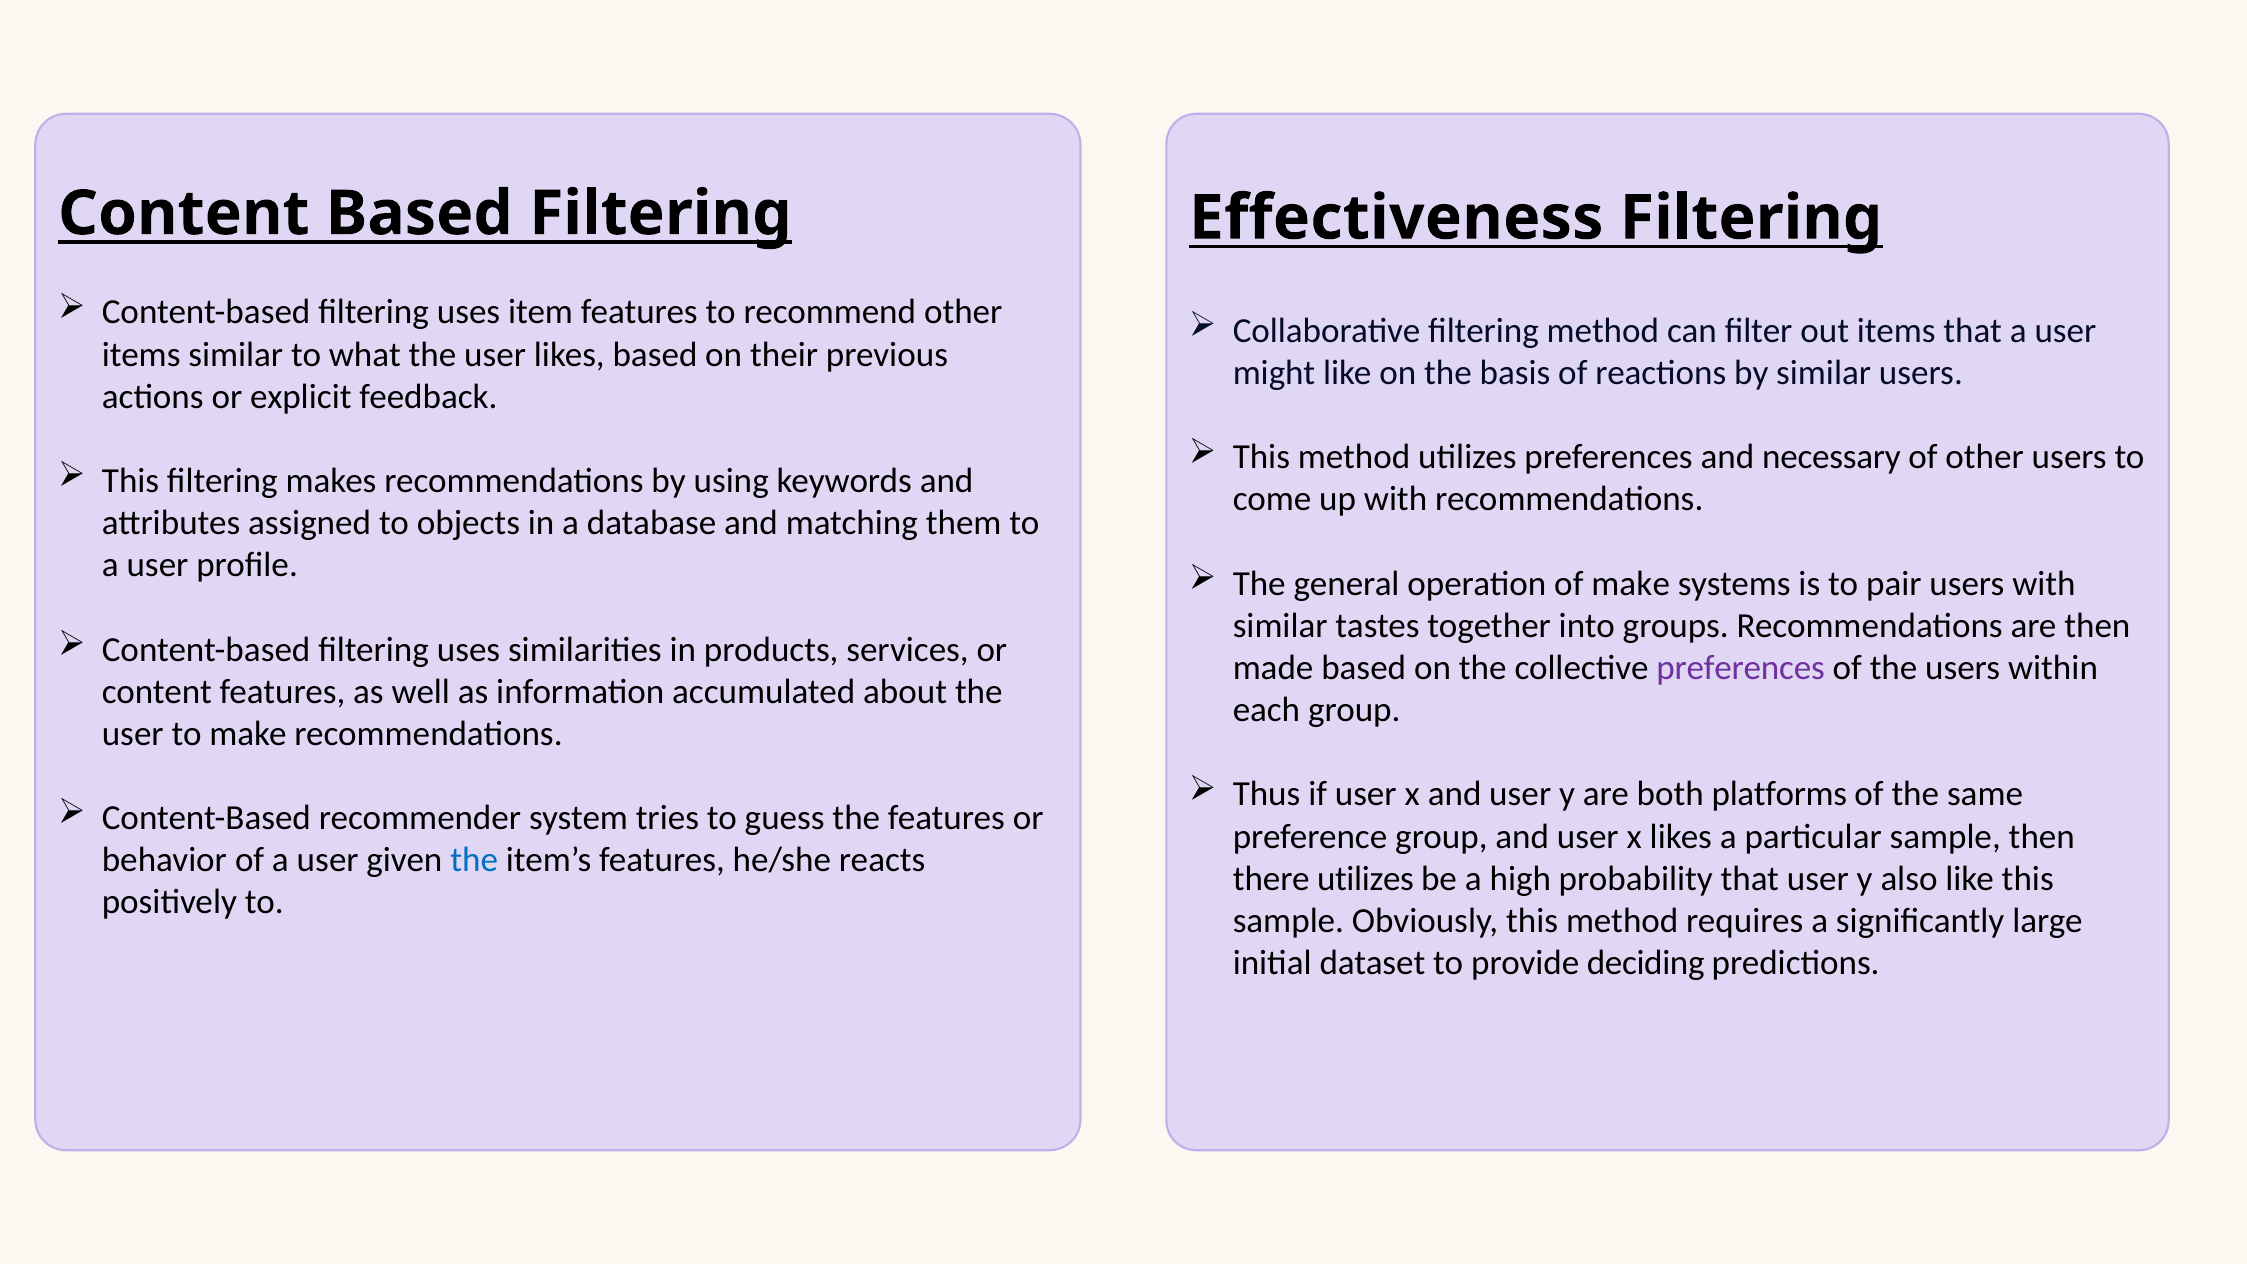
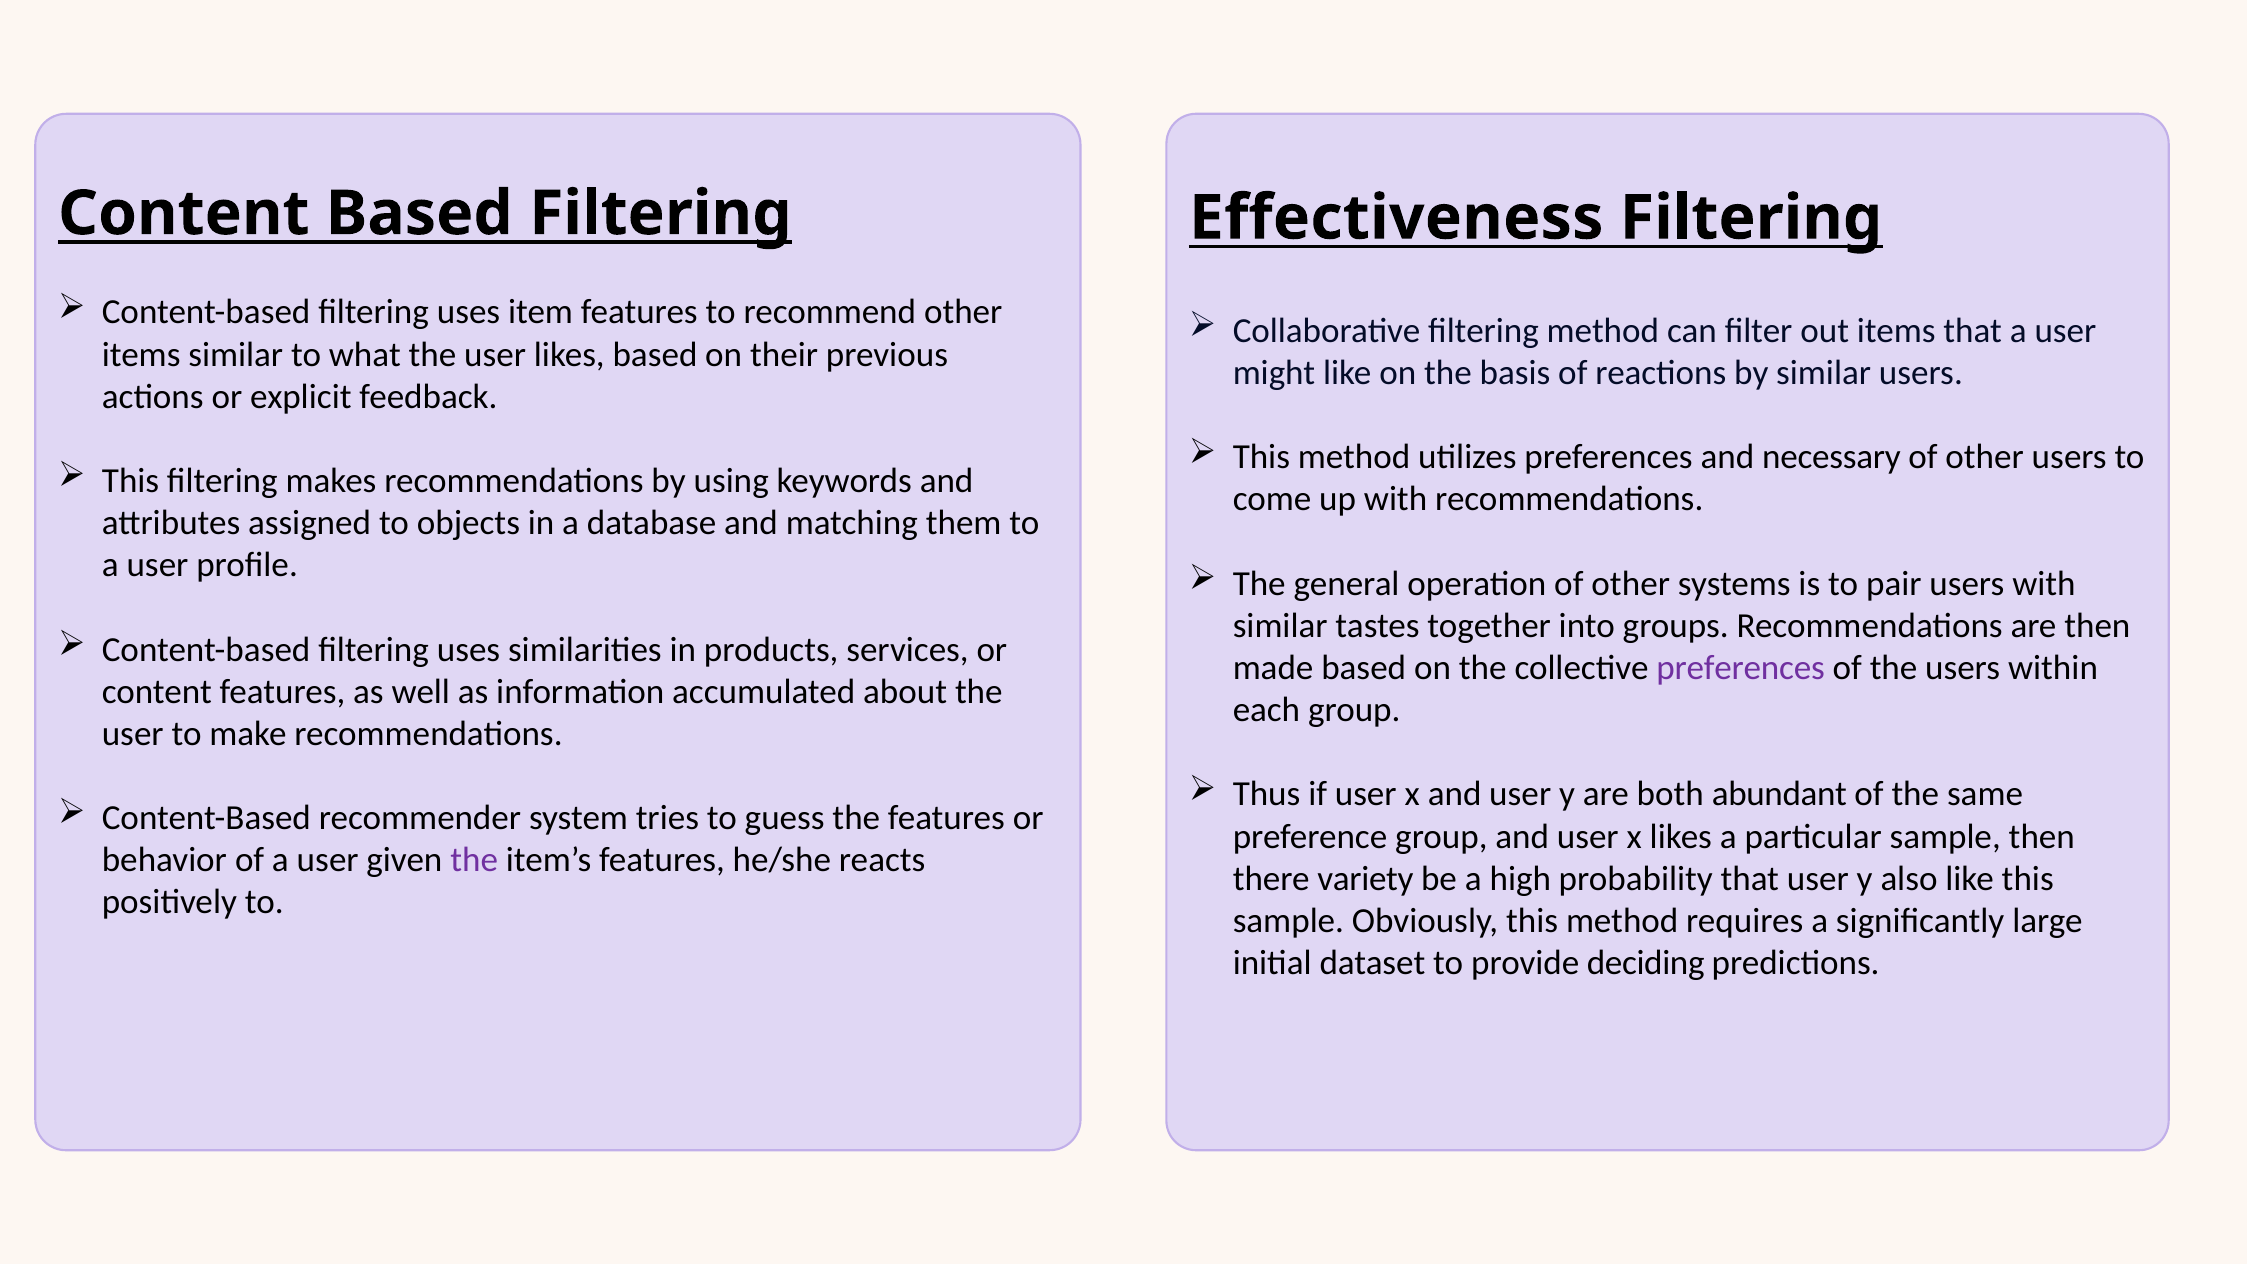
operation of make: make -> other
platforms: platforms -> abundant
the at (474, 860) colour: blue -> purple
there utilizes: utilizes -> variety
